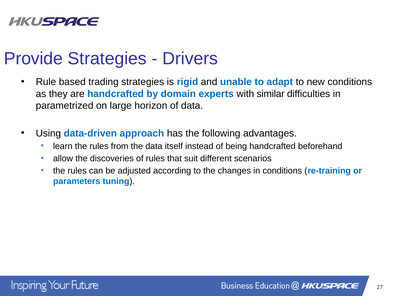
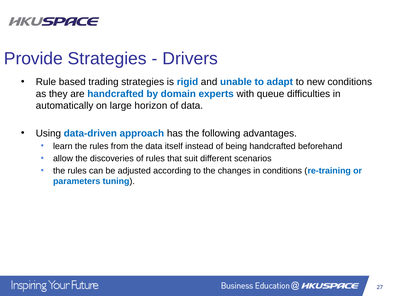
similar: similar -> queue
parametrized: parametrized -> automatically
